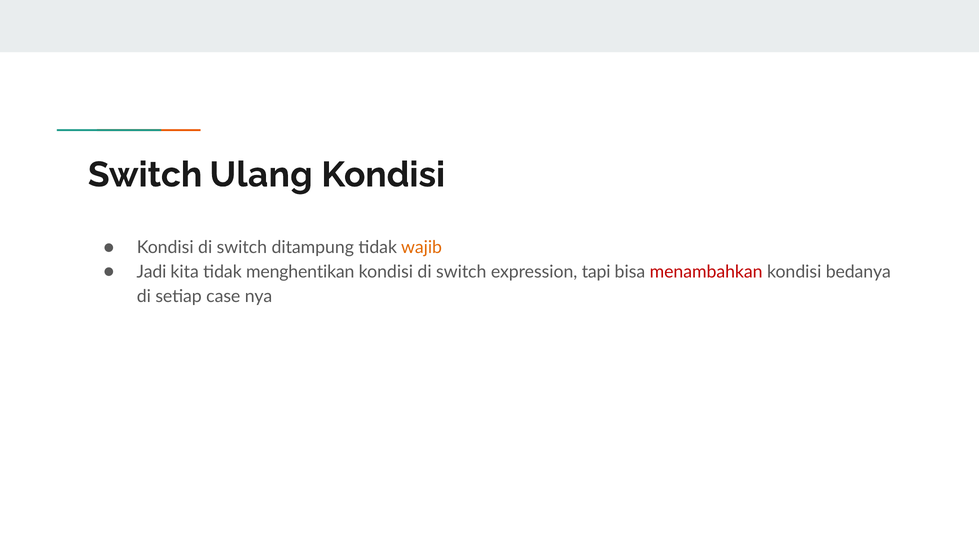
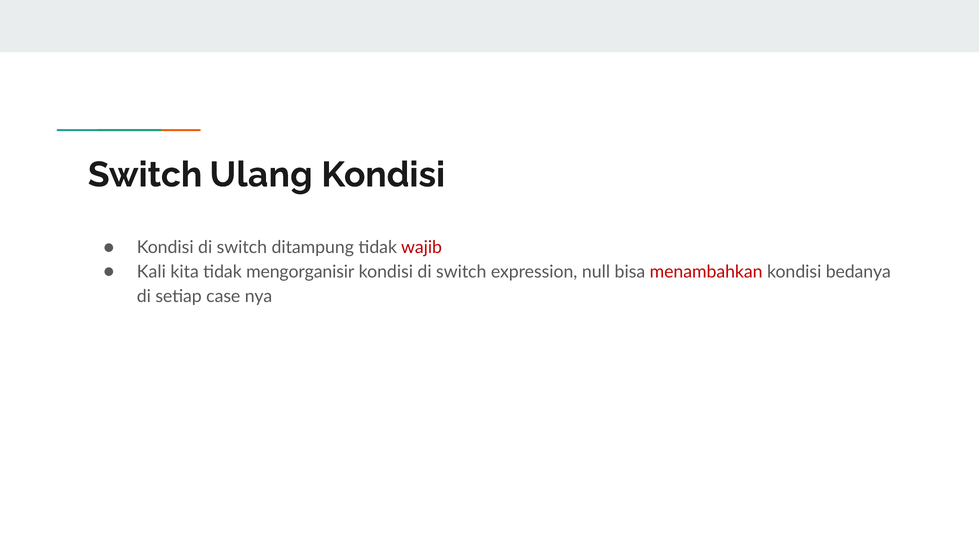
wajib colour: orange -> red
Jadi: Jadi -> Kali
menghentikan: menghentikan -> mengorganisir
tapi: tapi -> null
